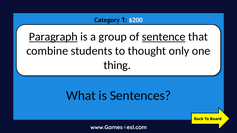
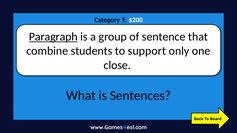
sentence underline: present -> none
thought: thought -> support
thing: thing -> close
